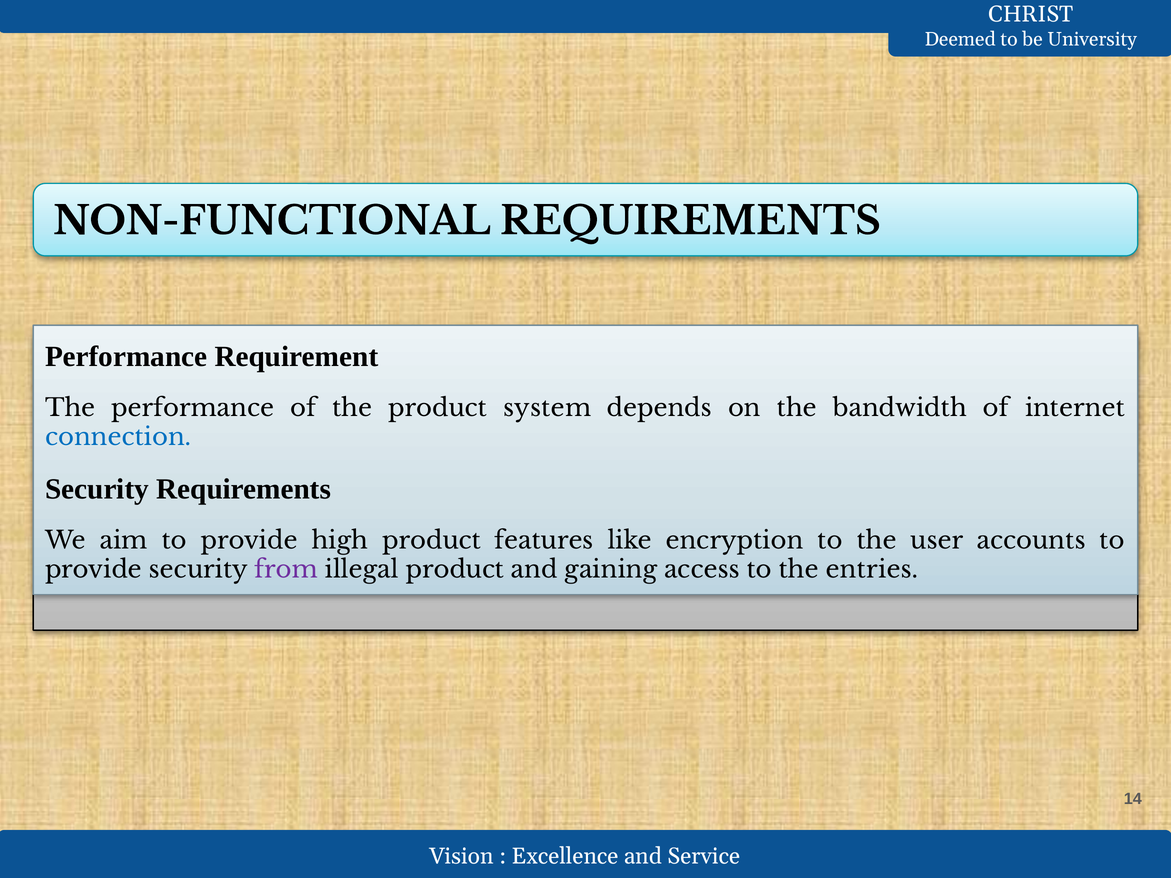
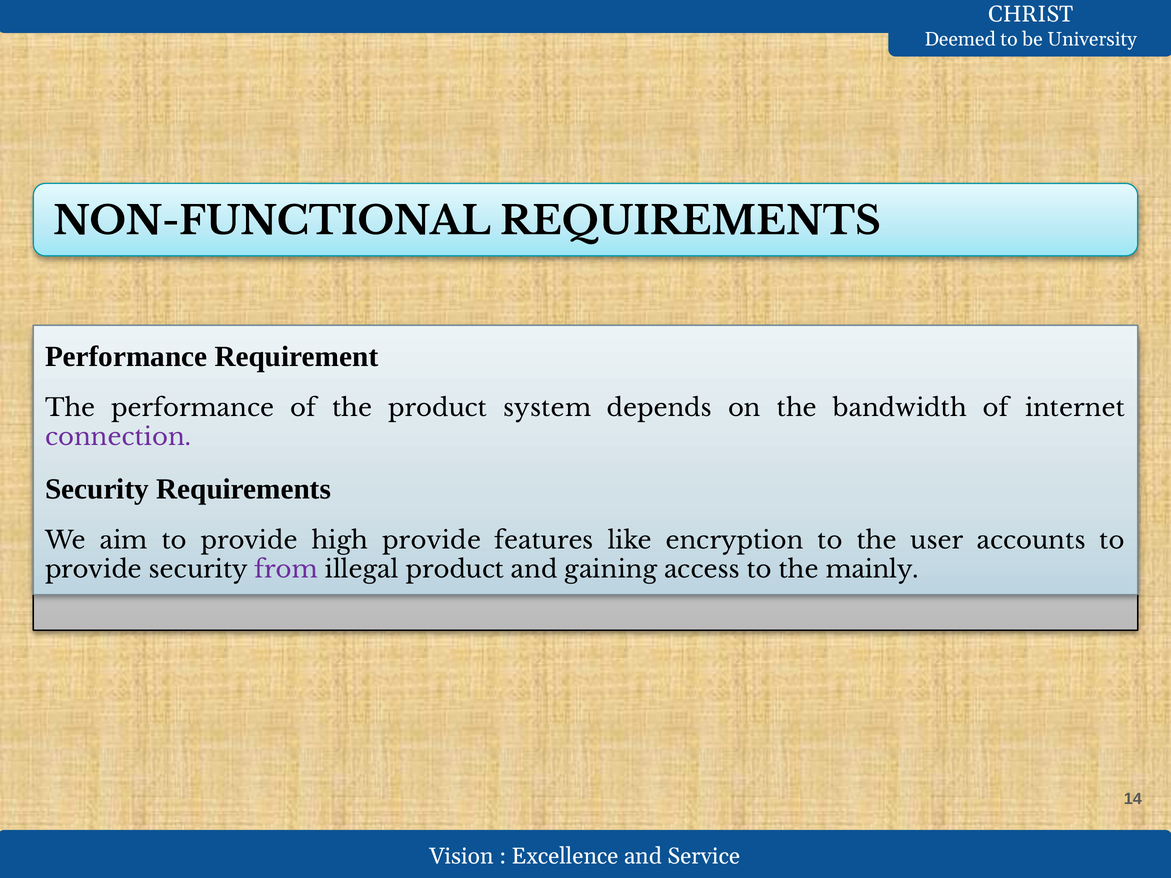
connection colour: blue -> purple
high product: product -> provide
entries: entries -> mainly
